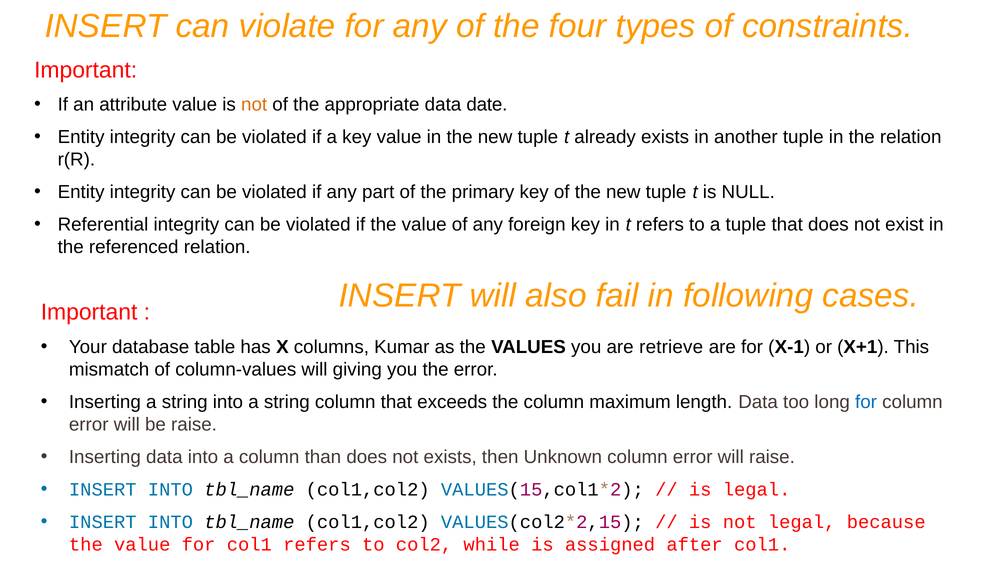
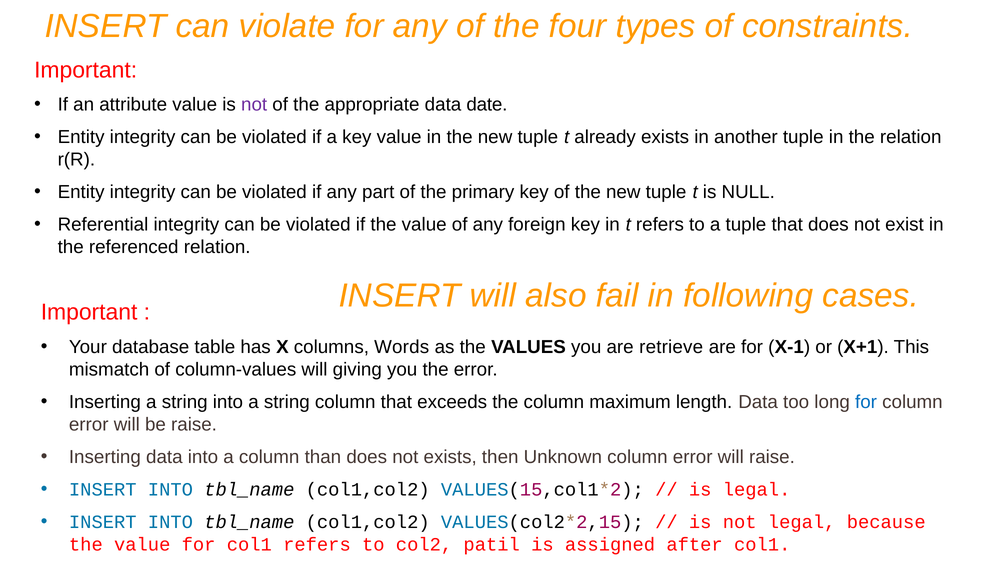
not at (254, 105) colour: orange -> purple
Kumar: Kumar -> Words
while: while -> patil
